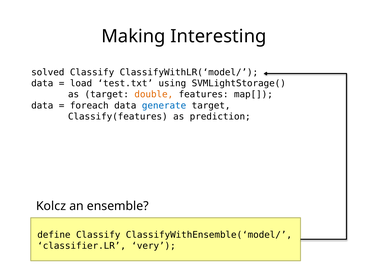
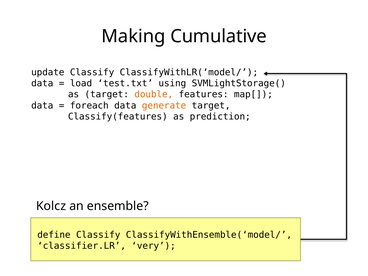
Interesting: Interesting -> Cumulative
solved: solved -> update
generate colour: blue -> orange
